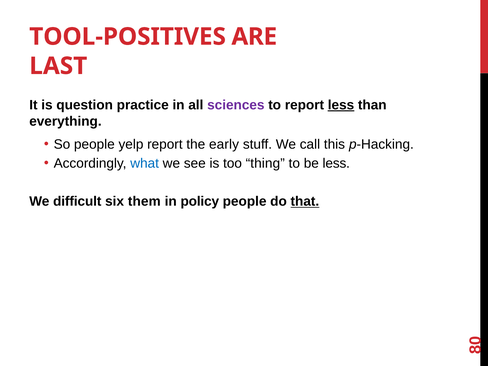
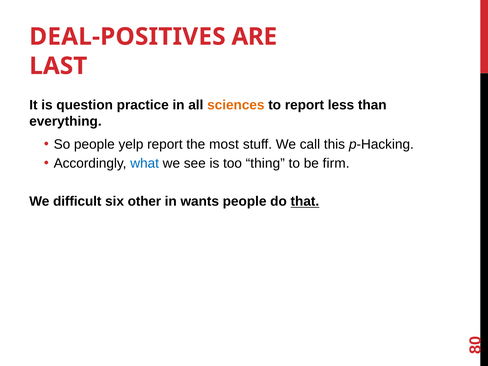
TOOL-POSITIVES: TOOL-POSITIVES -> DEAL-POSITIVES
sciences colour: purple -> orange
less at (341, 105) underline: present -> none
early: early -> most
be less: less -> firm
them: them -> other
policy: policy -> wants
